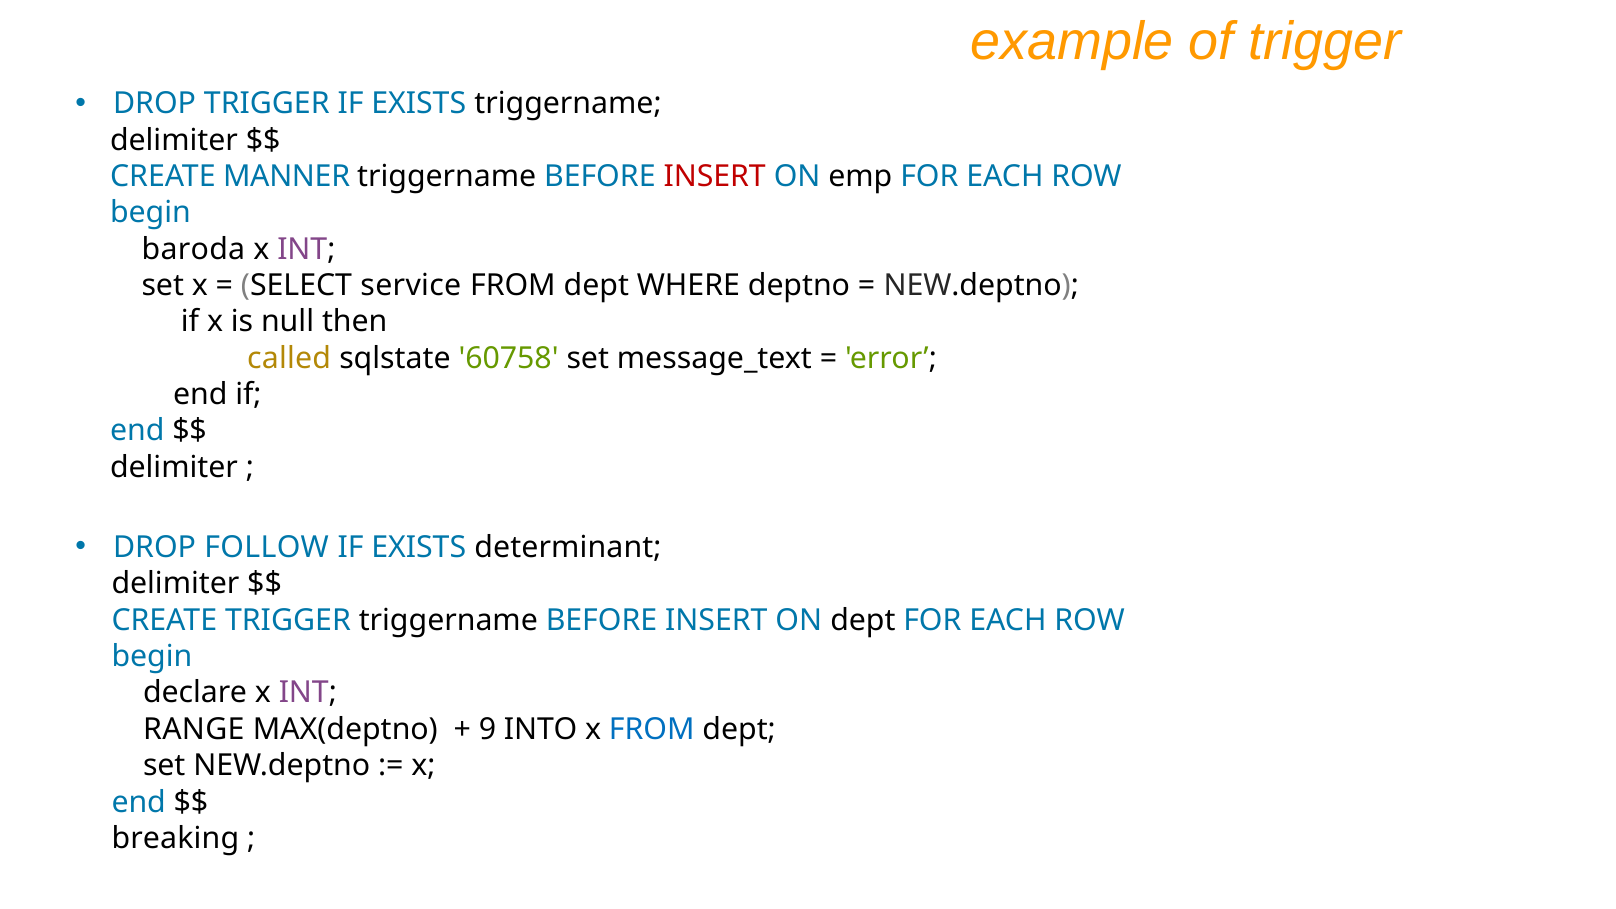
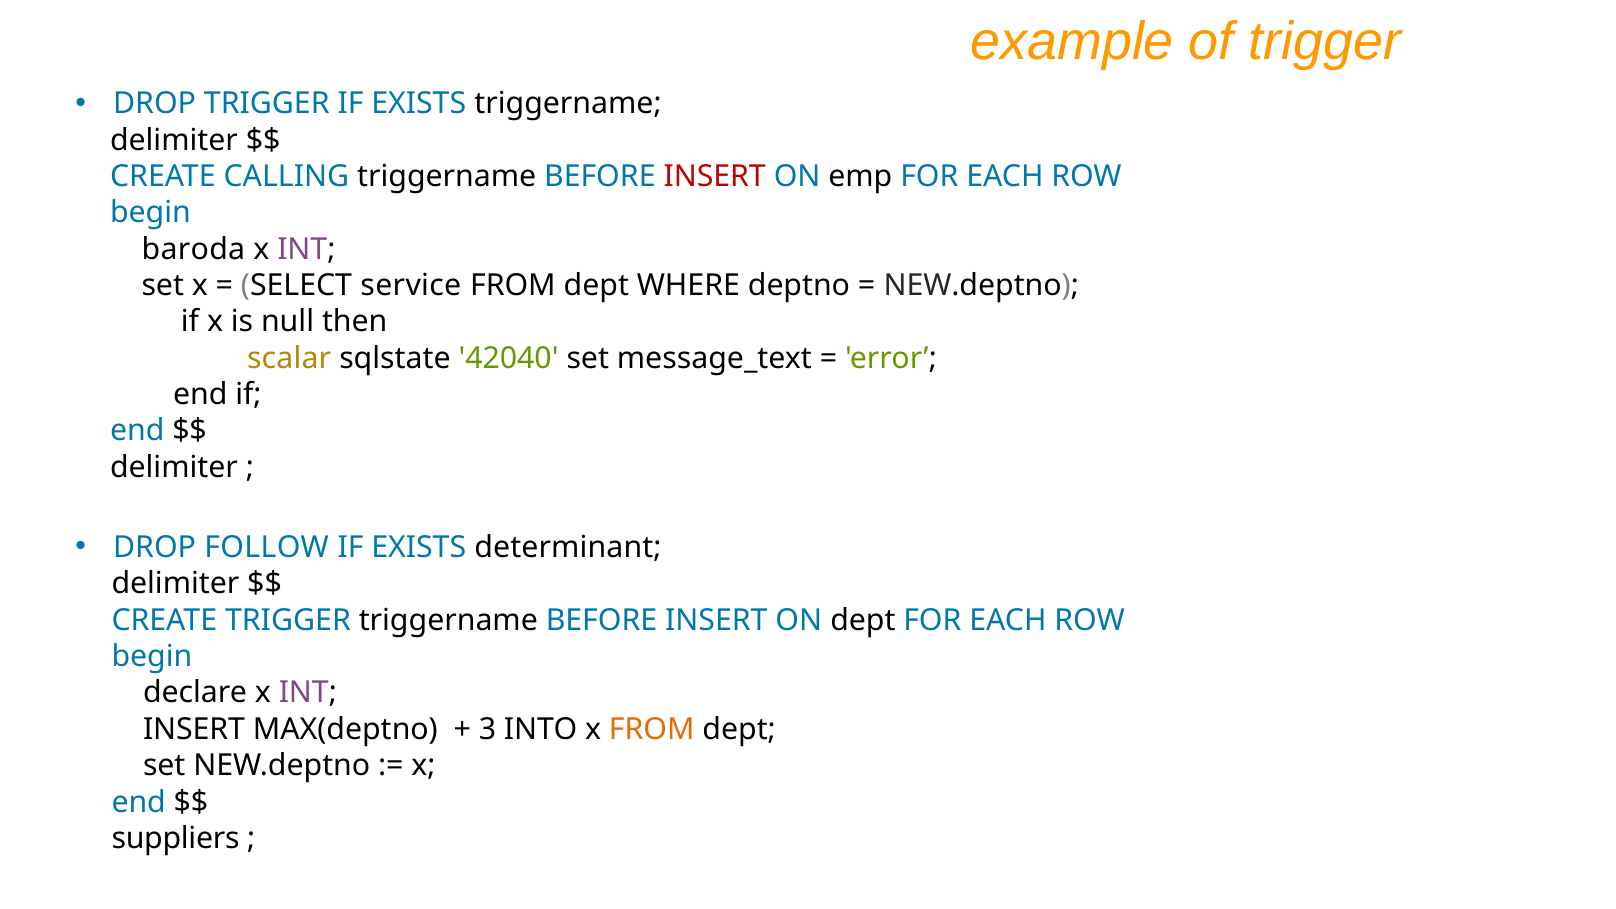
MANNER: MANNER -> CALLING
called: called -> scalar
60758: 60758 -> 42040
RANGE at (194, 729): RANGE -> INSERT
9: 9 -> 3
FROM at (652, 729) colour: blue -> orange
breaking: breaking -> suppliers
